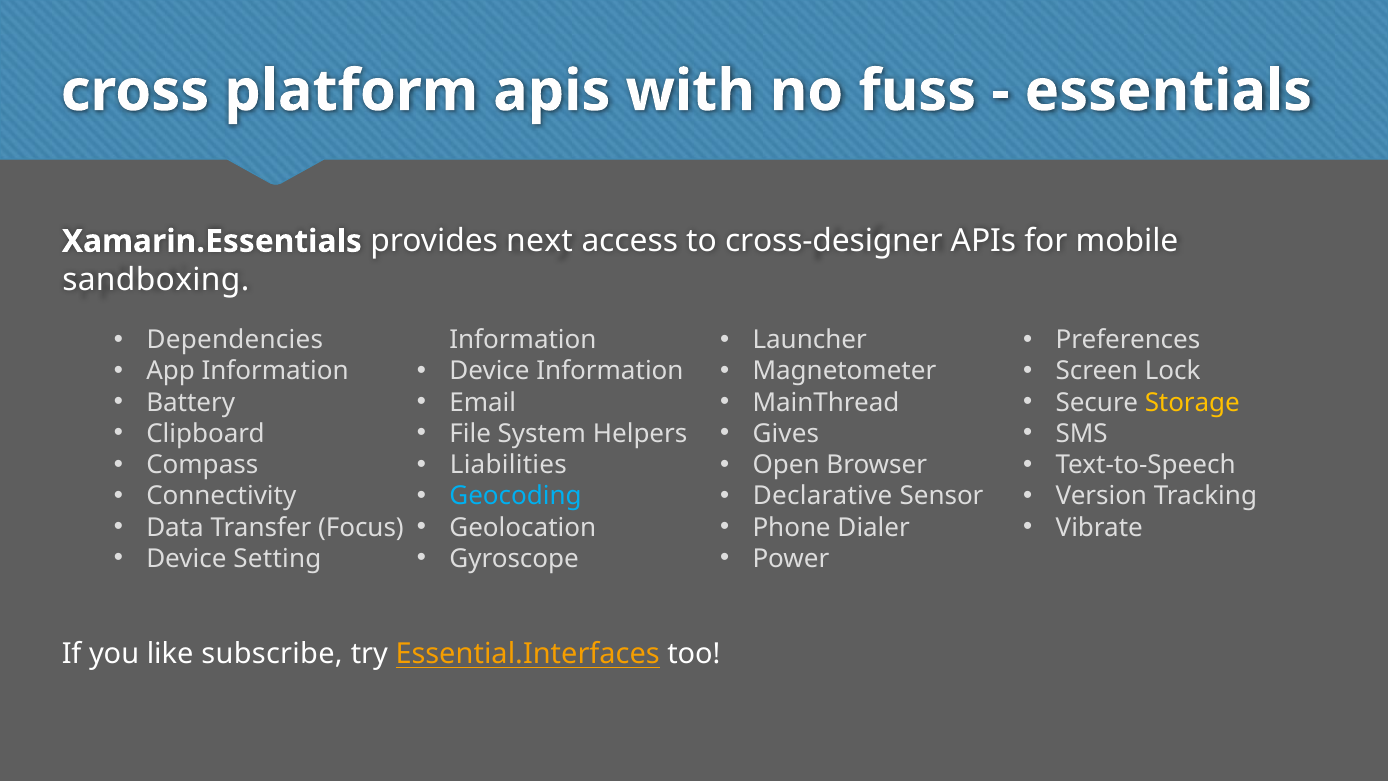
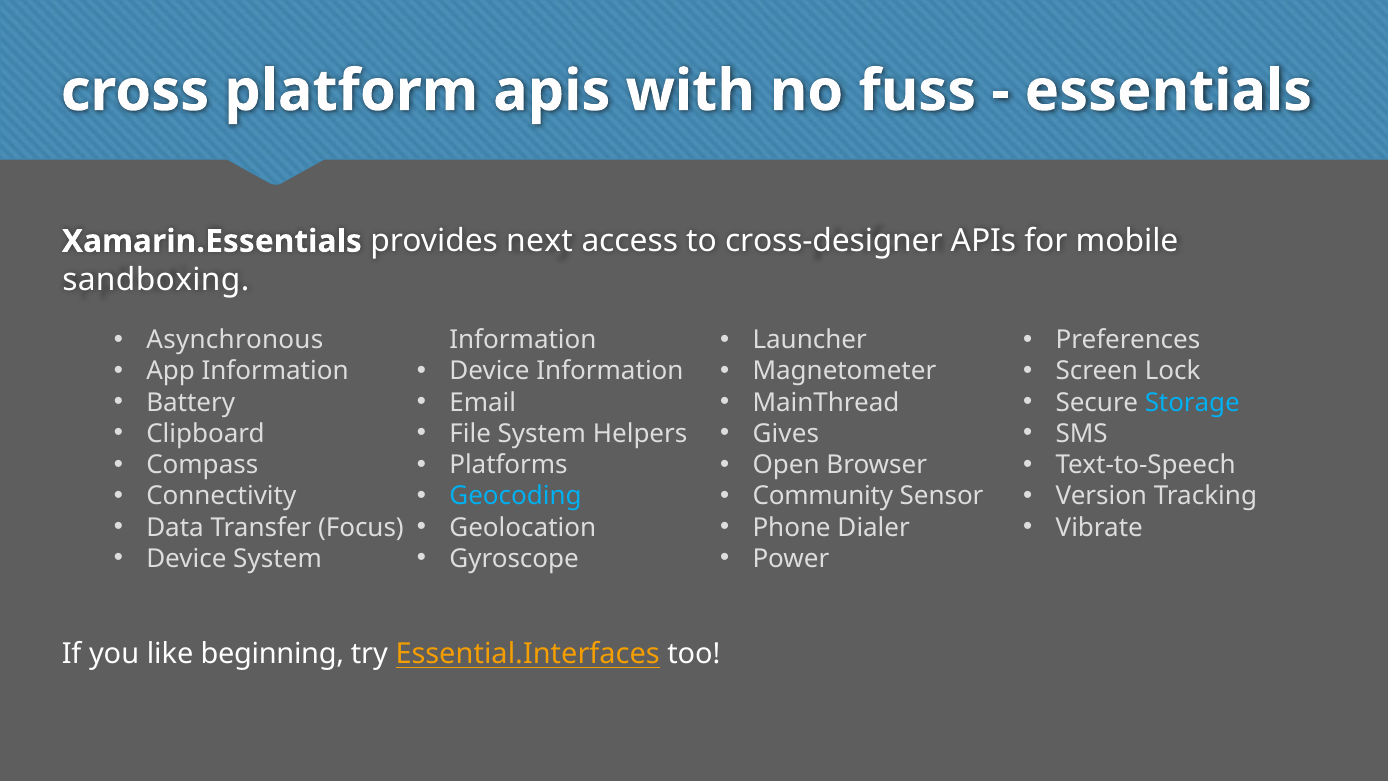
Dependencies: Dependencies -> Asynchronous
Storage colour: yellow -> light blue
Liabilities: Liabilities -> Platforms
Declarative: Declarative -> Community
Device Setting: Setting -> System
subscribe: subscribe -> beginning
